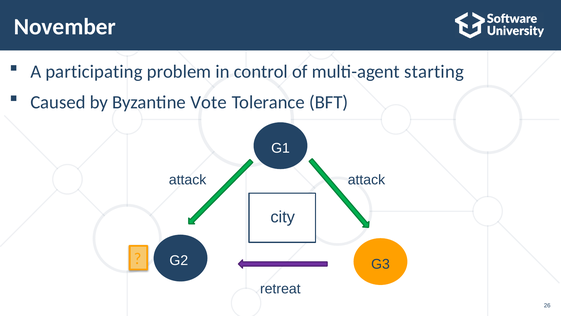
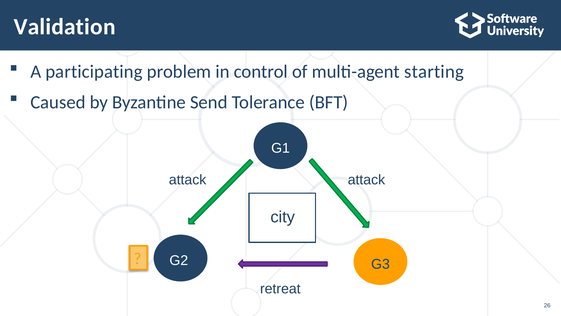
November: November -> Validation
Vote: Vote -> Send
